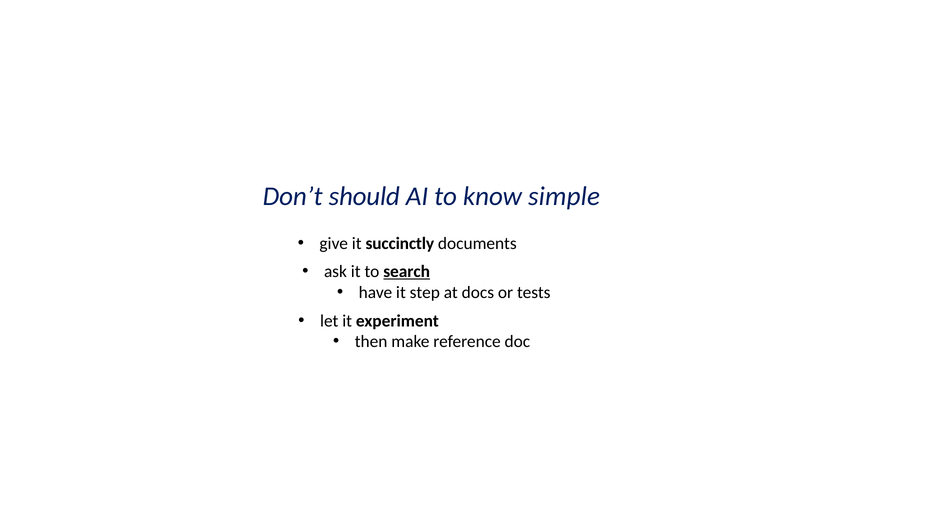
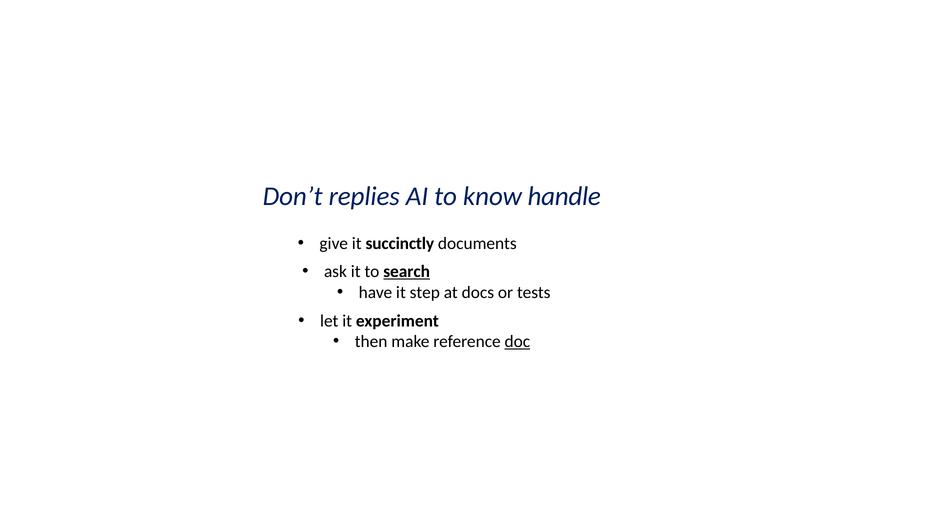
should: should -> replies
simple: simple -> handle
doc underline: none -> present
